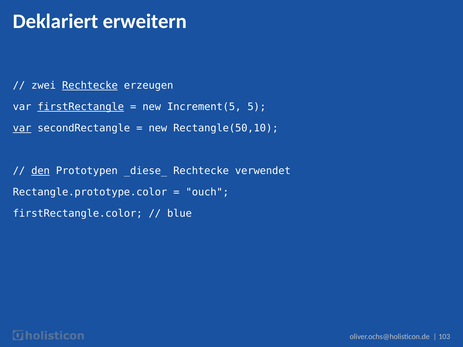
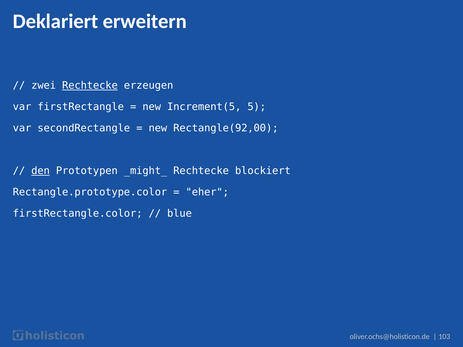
firstRectangle underline: present -> none
var at (22, 128) underline: present -> none
Rectangle(50,10: Rectangle(50,10 -> Rectangle(92,00
_diese_: _diese_ -> _might_
verwendet: verwendet -> blockiert
ouch: ouch -> eher
